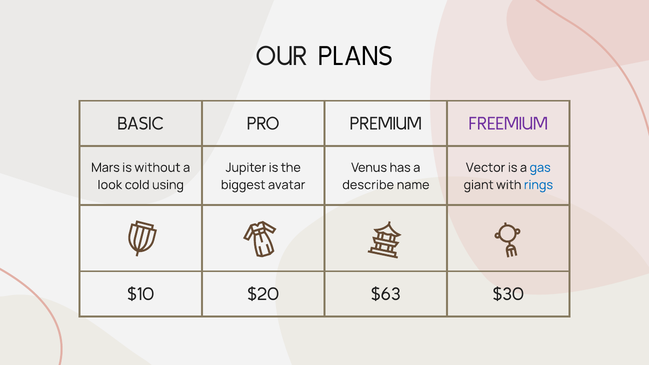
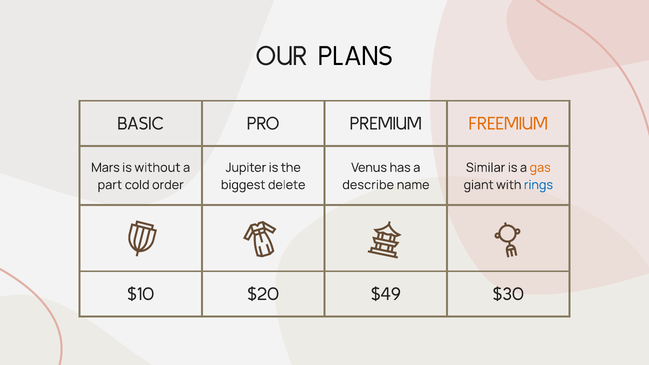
FREEMIUM colour: purple -> orange
Vector: Vector -> Similar
gas colour: blue -> orange
look: look -> part
using: using -> order
avatar: avatar -> delete
$63: $63 -> $49
